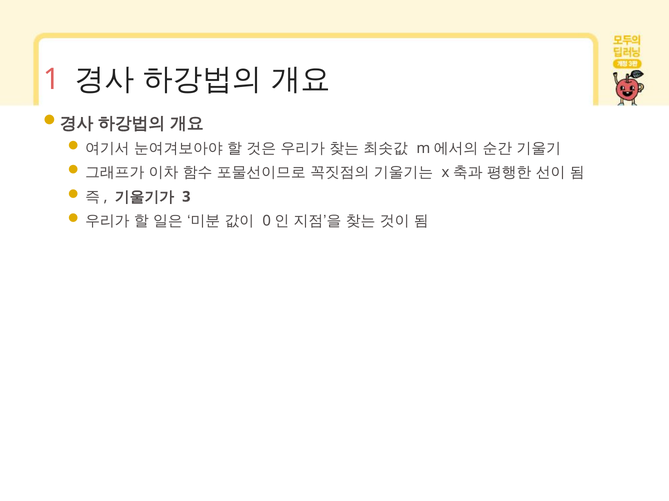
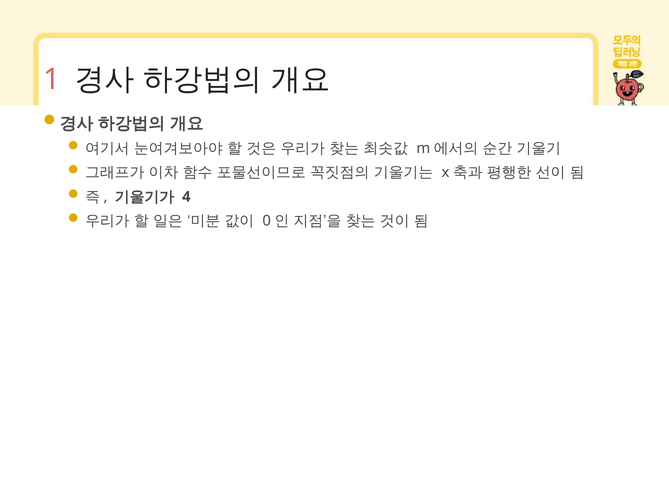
3: 3 -> 4
